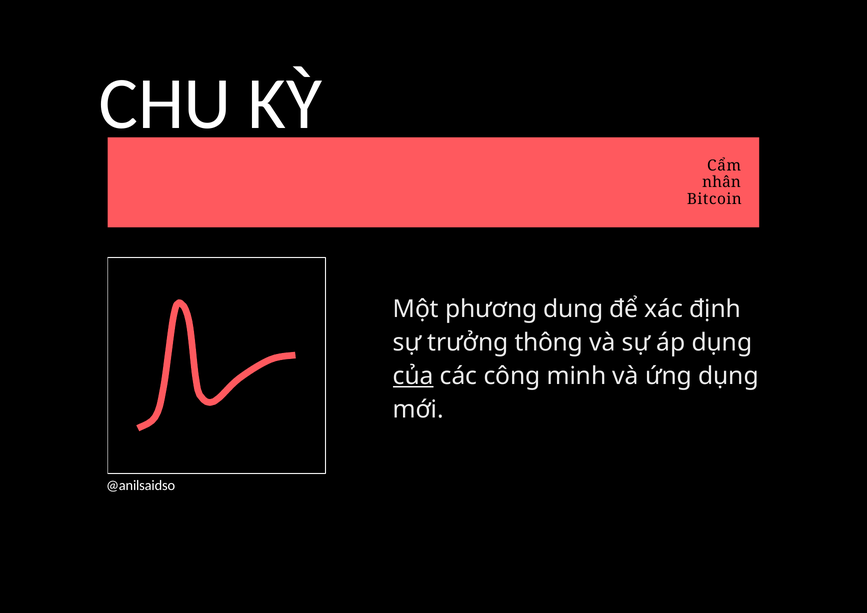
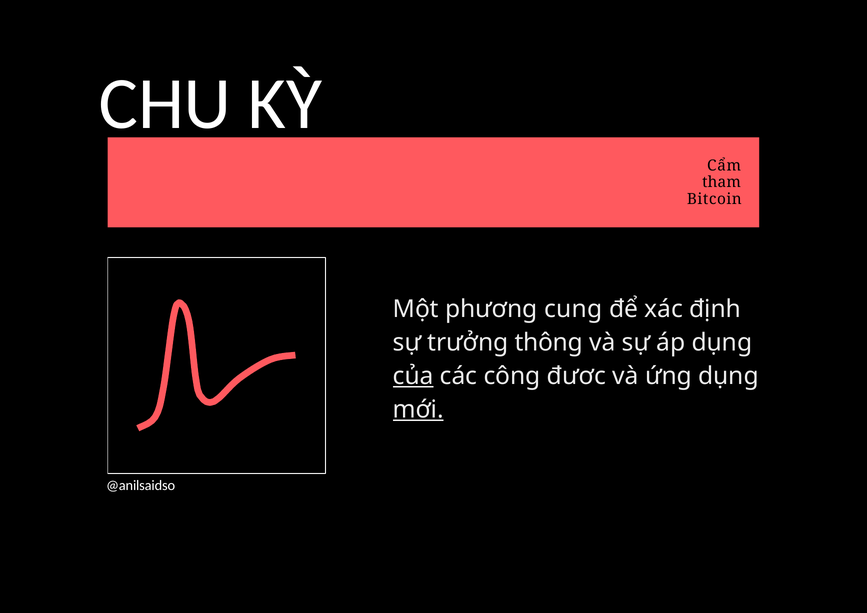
nhân: nhân -> tham
dung: dung -> cung
minh: minh -> đươc
mới underline: none -> present
